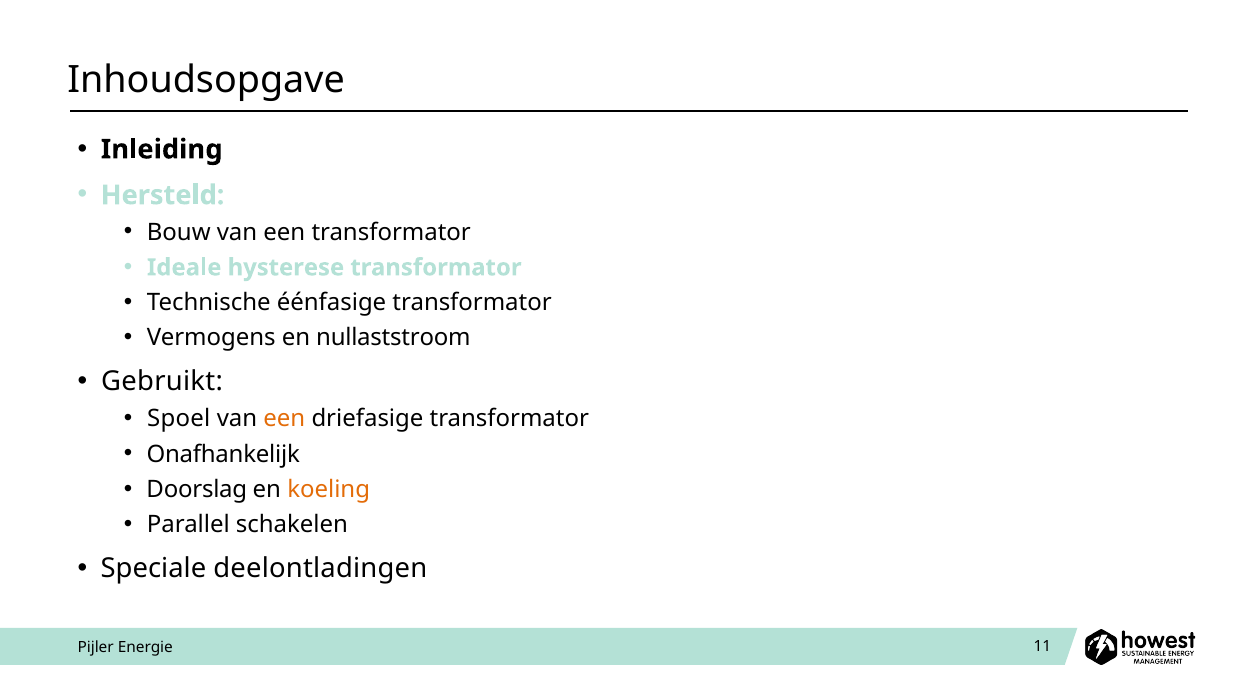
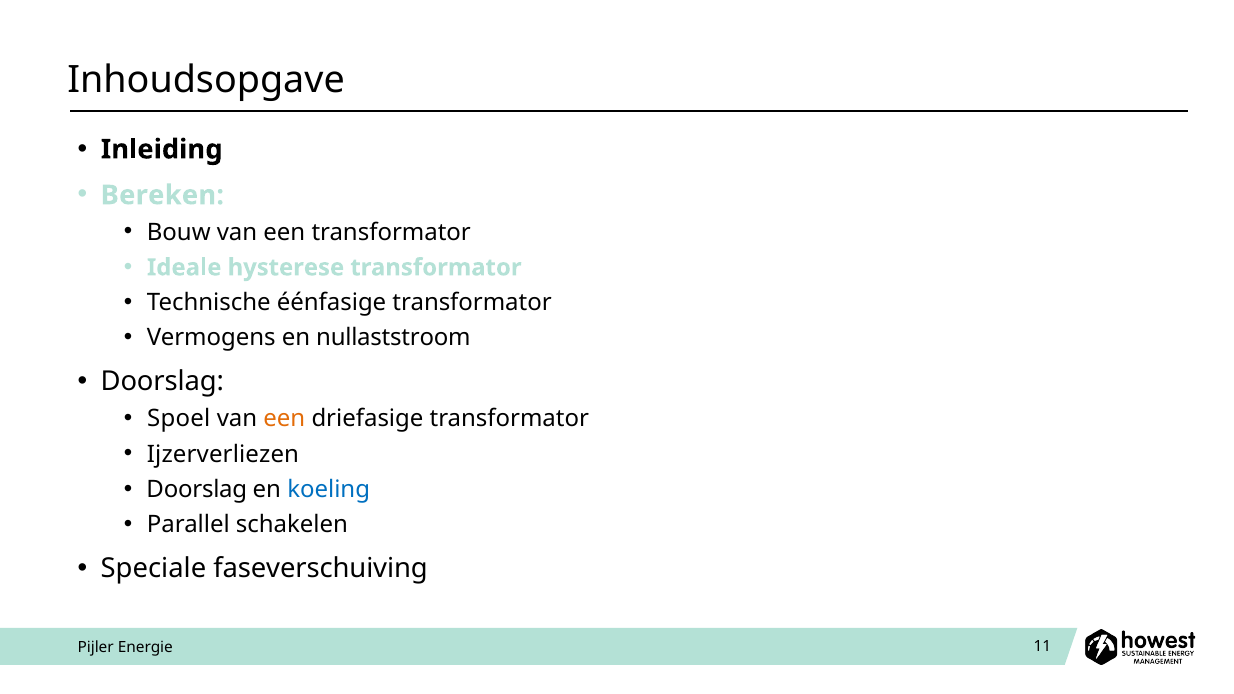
Hersteld: Hersteld -> Bereken
Gebruikt at (162, 382): Gebruikt -> Doorslag
Onafhankelijk: Onafhankelijk -> Ijzerverliezen
koeling colour: orange -> blue
deelontladingen: deelontladingen -> faseverschuiving
